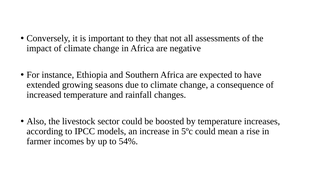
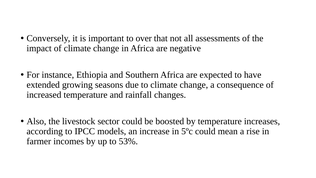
they: they -> over
54%: 54% -> 53%
